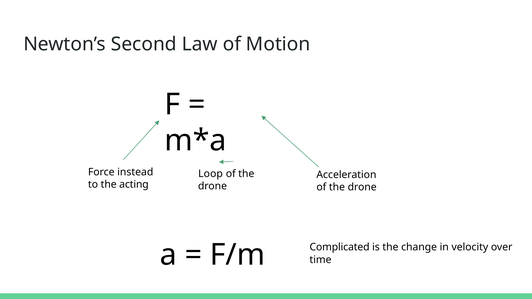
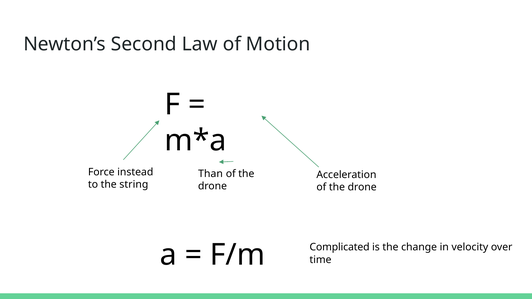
Loop: Loop -> Than
acting: acting -> string
